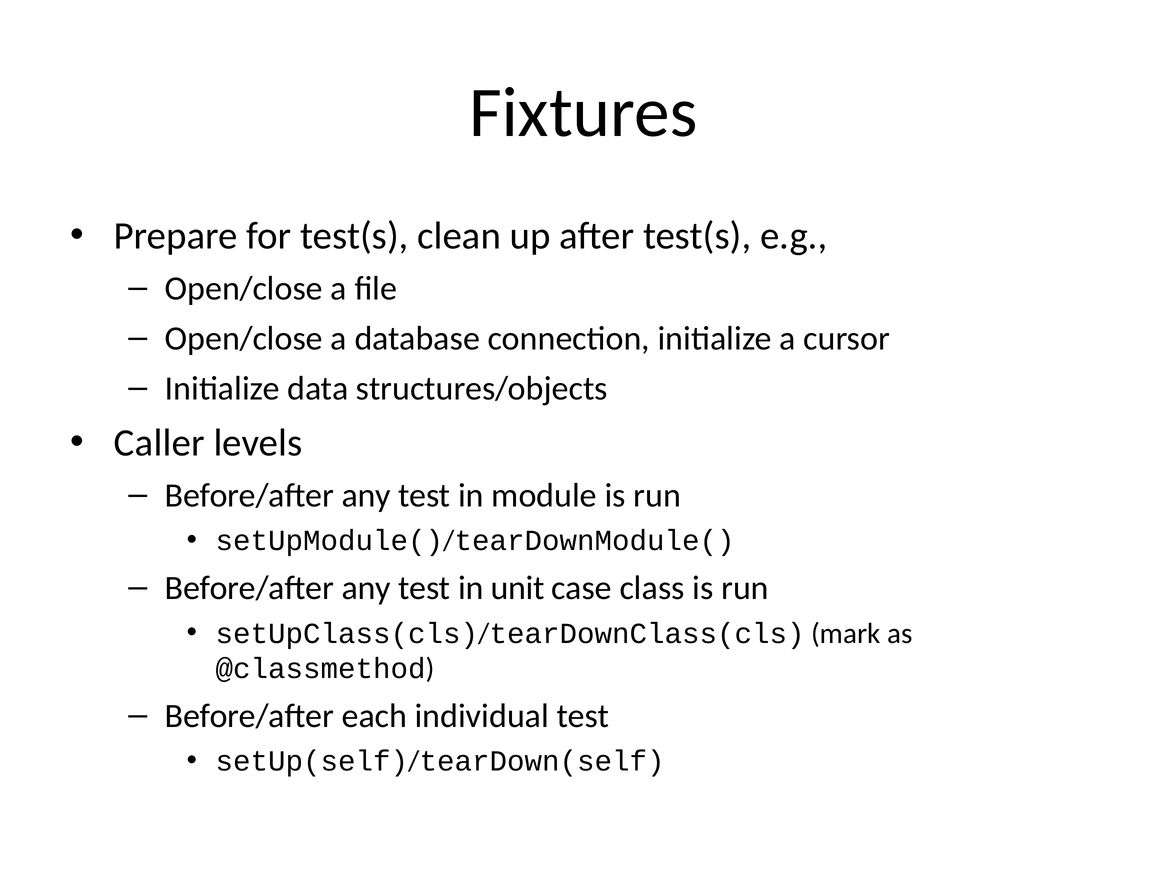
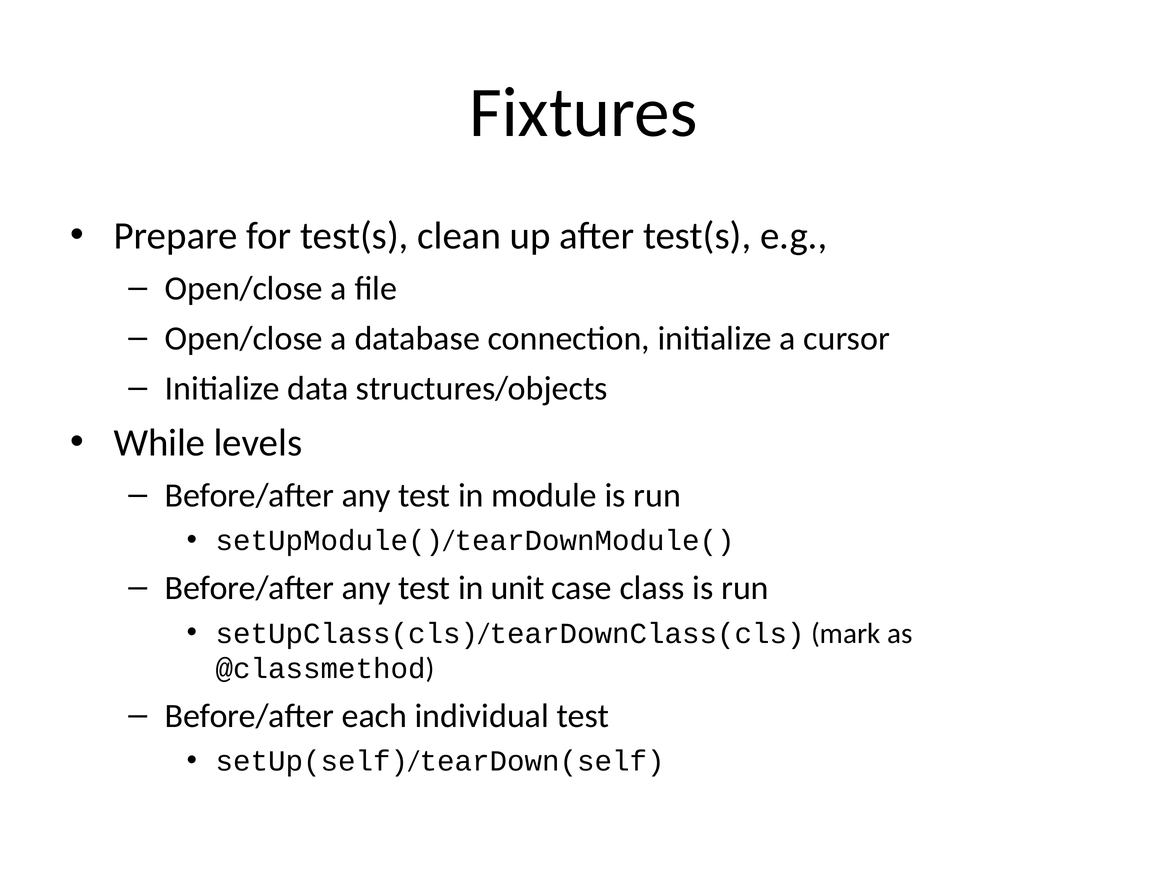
Caller: Caller -> While
